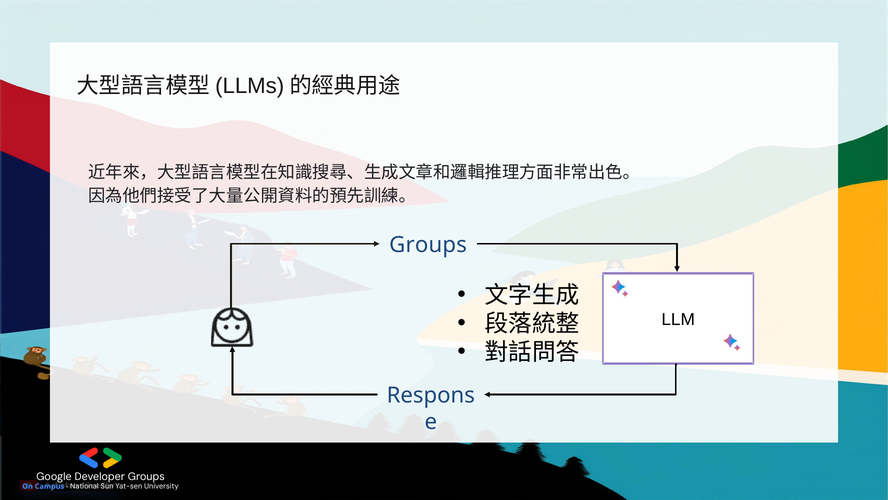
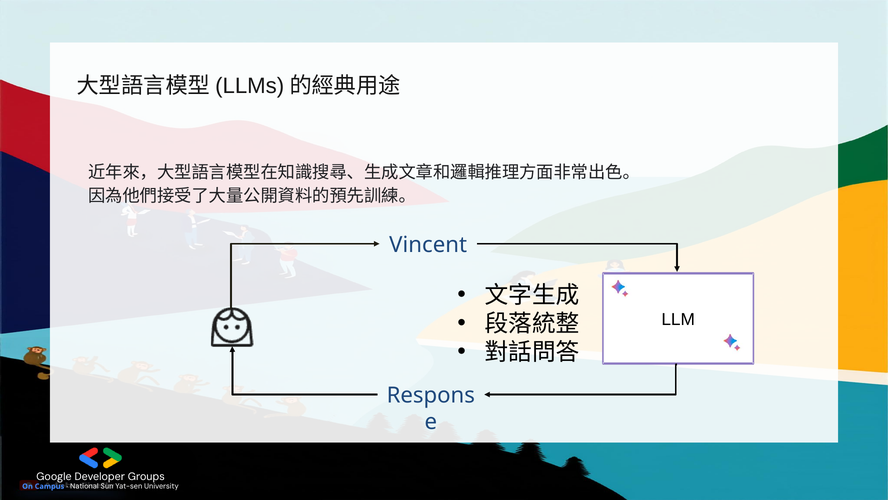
Groups at (428, 244): Groups -> Vincent
